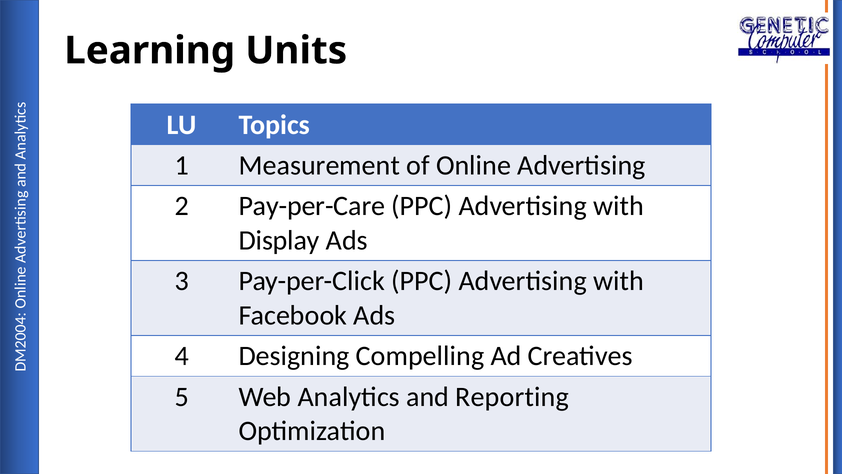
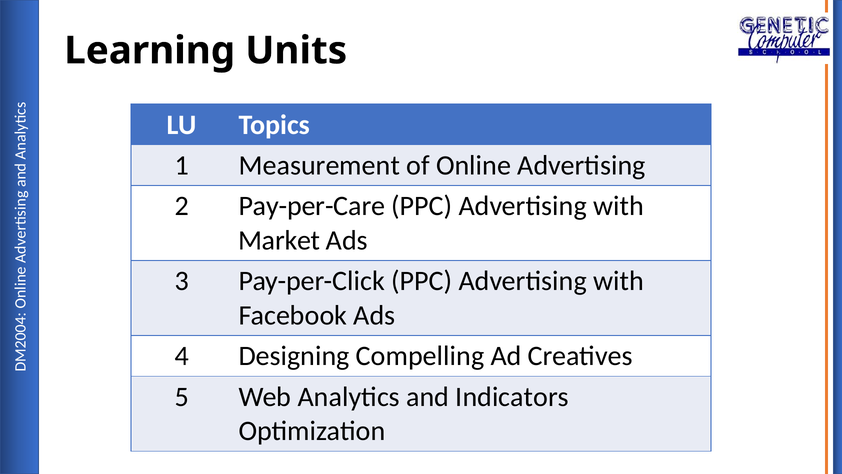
Display: Display -> Market
Reporting: Reporting -> Indicators
